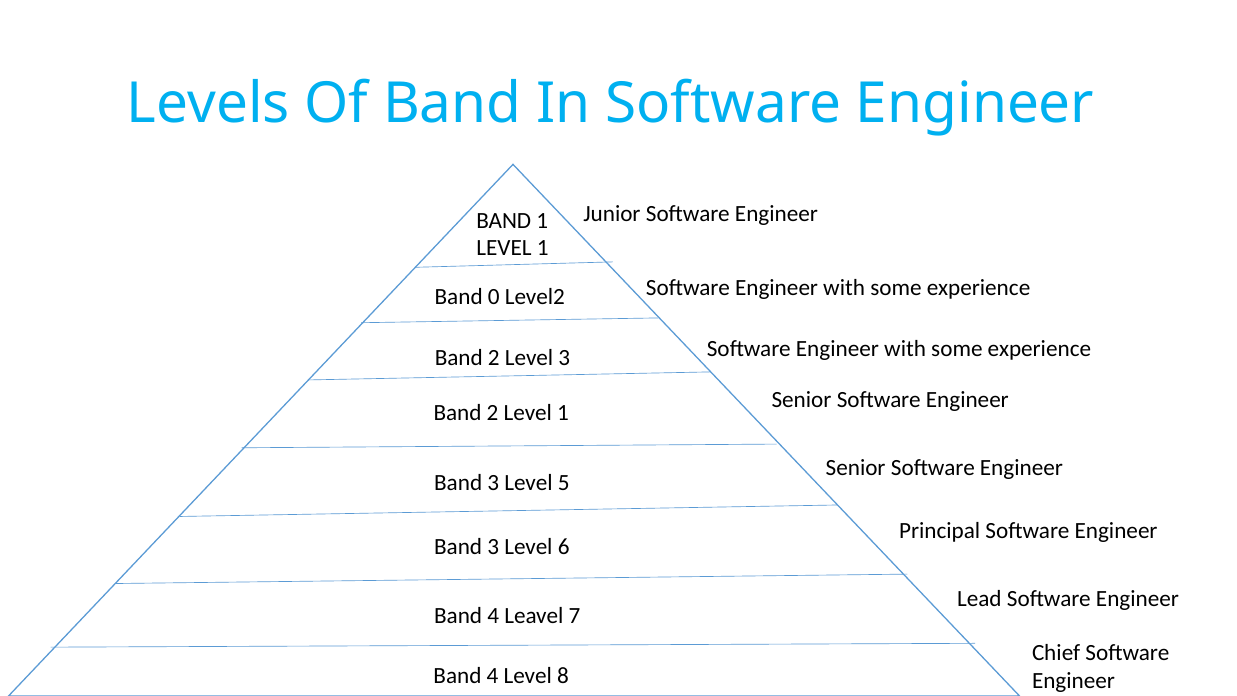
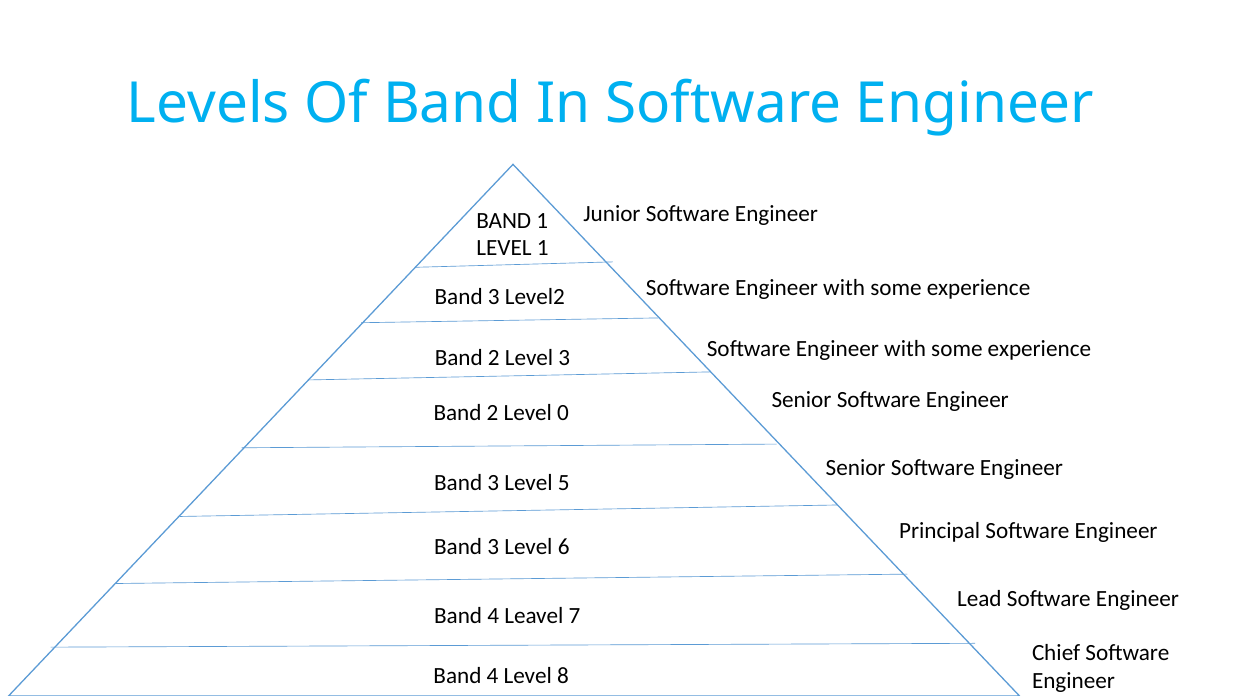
0 at (494, 297): 0 -> 3
2 Level 1: 1 -> 0
